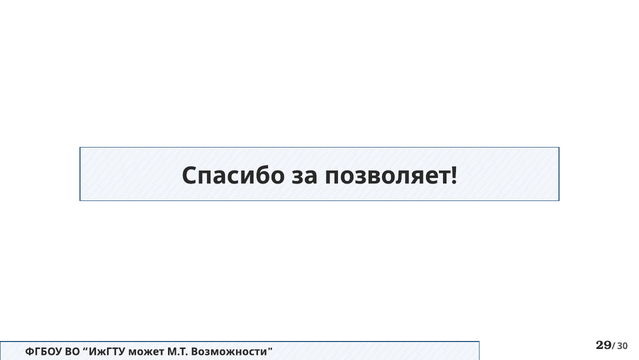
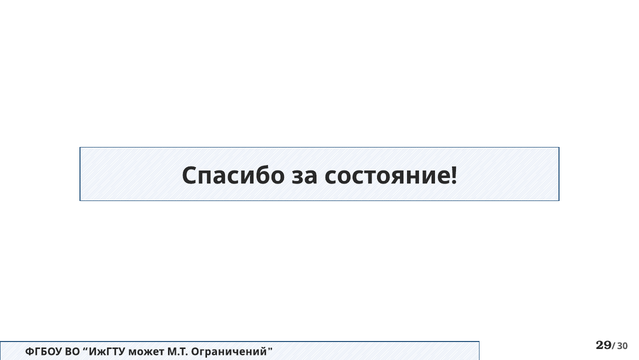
позволяет: позволяет -> состояние
Возможности: Возможности -> Ограничений
